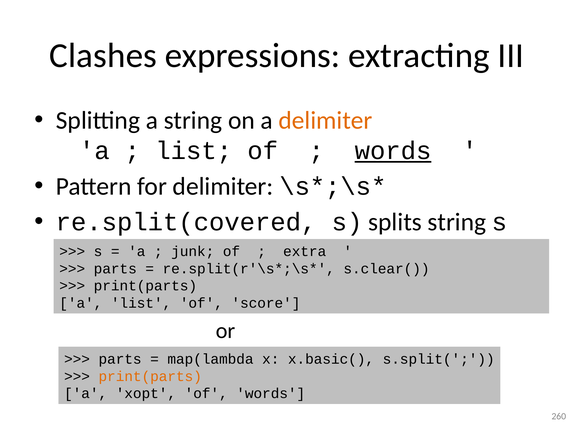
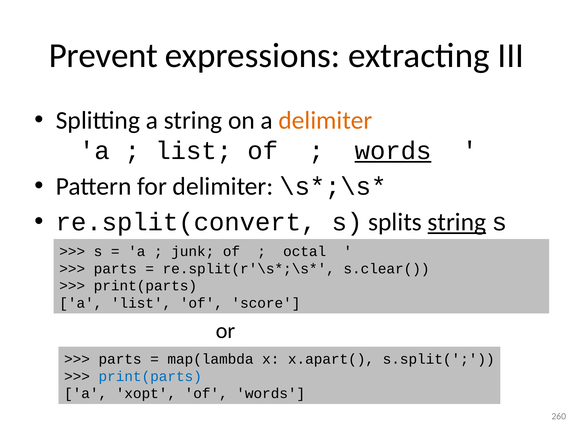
Clashes: Clashes -> Prevent
re.split(covered: re.split(covered -> re.split(convert
string at (457, 222) underline: none -> present
extra: extra -> octal
x.basic(: x.basic( -> x.apart(
print(parts at (150, 377) colour: orange -> blue
